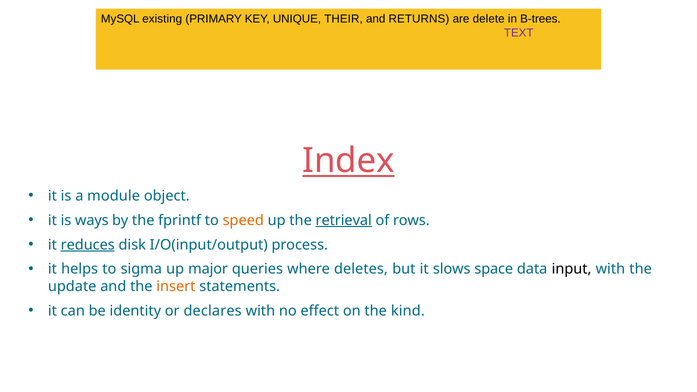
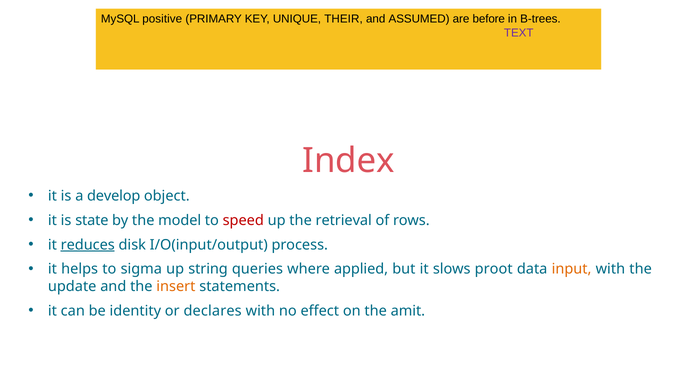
existing: existing -> positive
RETURNS: RETURNS -> ASSUMED
delete: delete -> before
Index underline: present -> none
module: module -> develop
ways: ways -> state
fprintf: fprintf -> model
speed colour: orange -> red
retrieval underline: present -> none
major: major -> string
deletes: deletes -> applied
space: space -> proot
input colour: black -> orange
kind: kind -> amit
